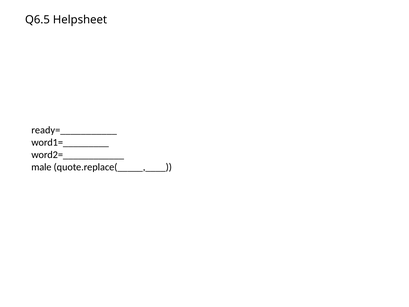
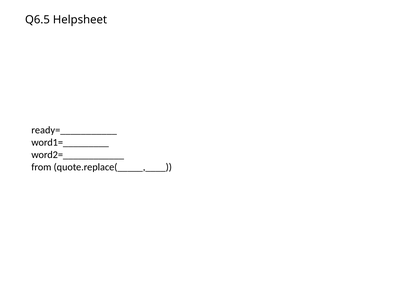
male: male -> from
